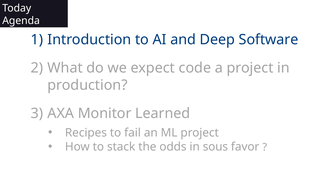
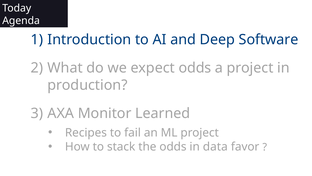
expect code: code -> odds
sous: sous -> data
